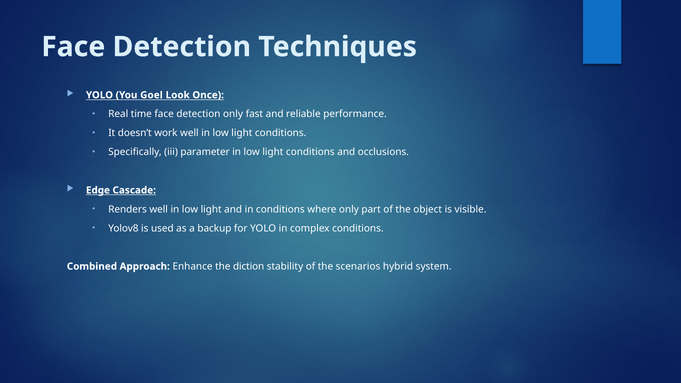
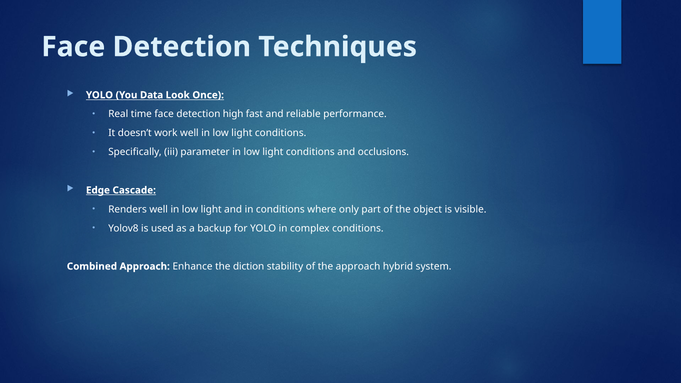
Goel: Goel -> Data
detection only: only -> high
the scenarios: scenarios -> approach
